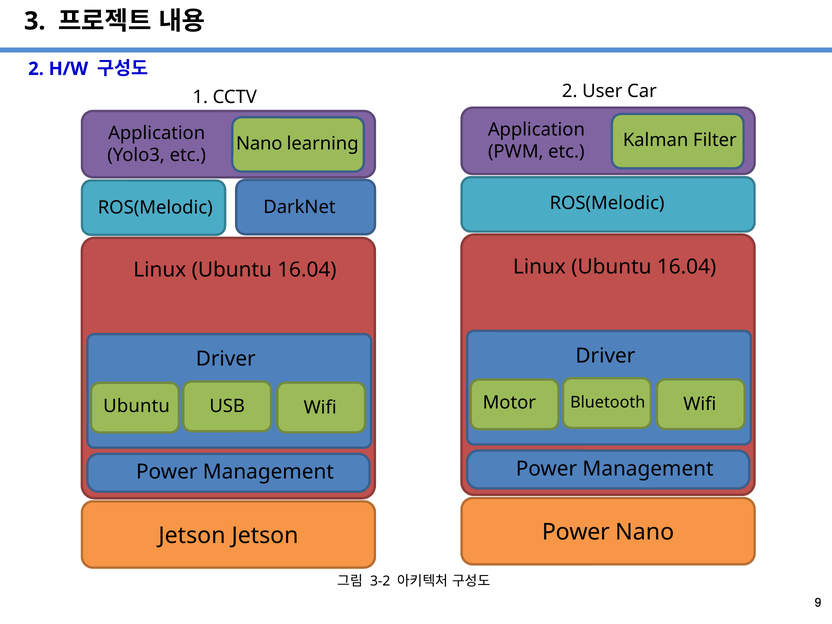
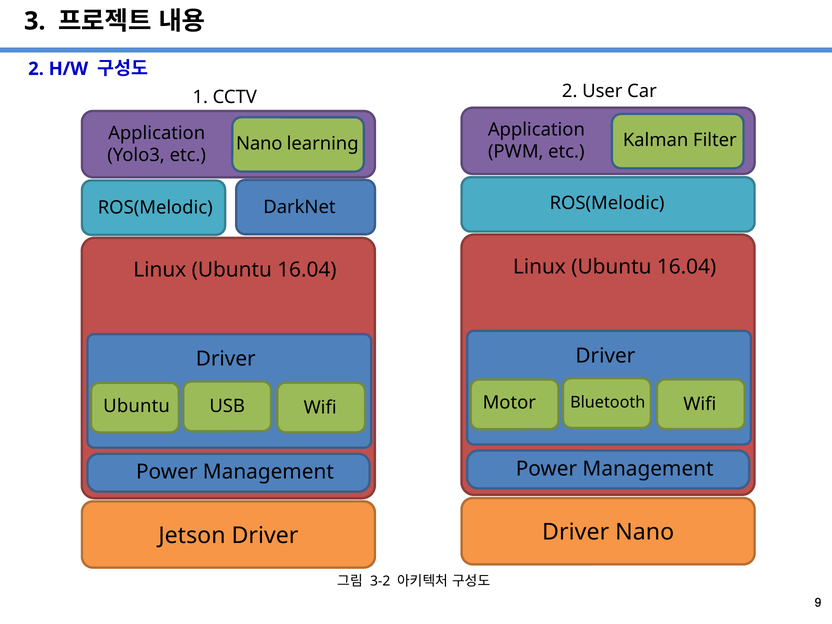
Power at (576, 532): Power -> Driver
Jetson Jetson: Jetson -> Driver
